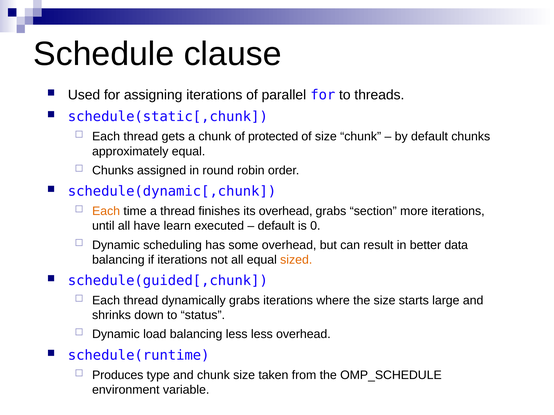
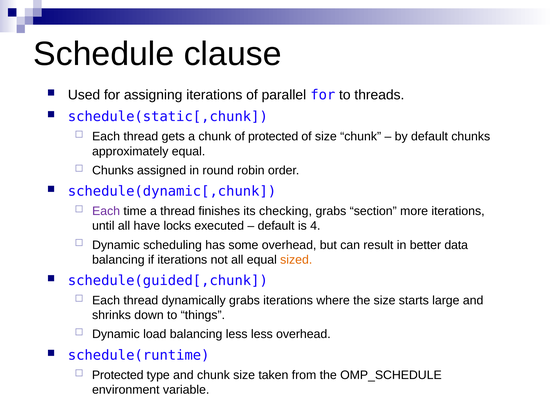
Each at (106, 211) colour: orange -> purple
its overhead: overhead -> checking
learn: learn -> locks
0: 0 -> 4
status: status -> things
Produces at (118, 375): Produces -> Protected
